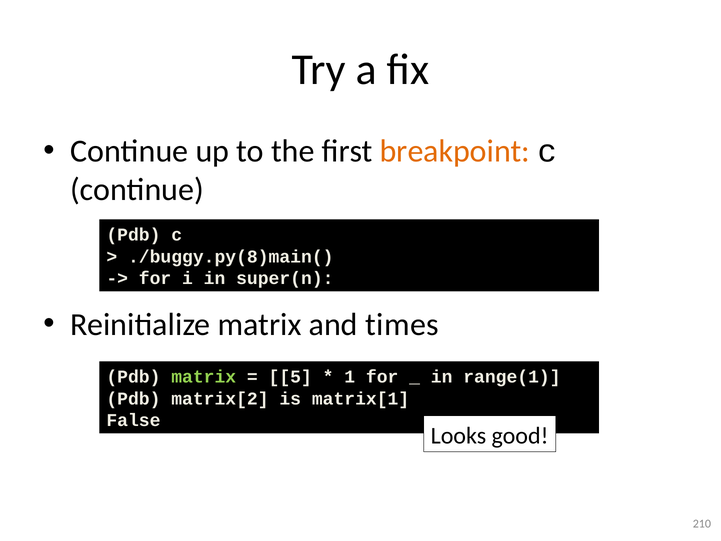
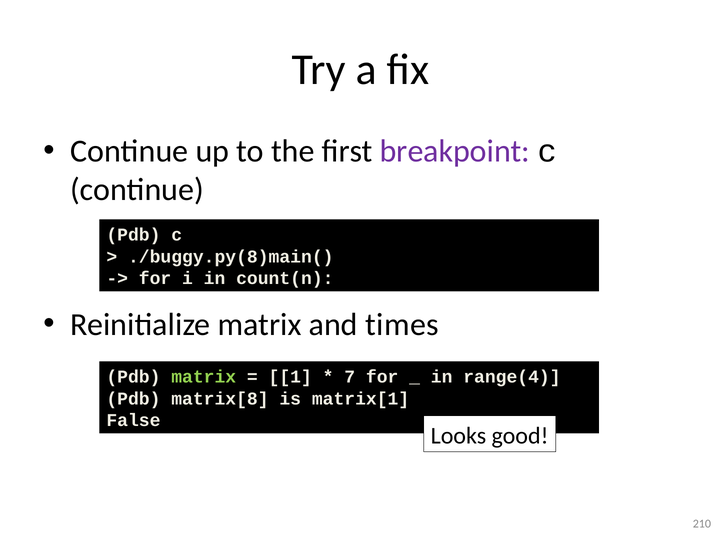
breakpoint colour: orange -> purple
super(n: super(n -> count(n
5: 5 -> 1
1: 1 -> 7
range(1: range(1 -> range(4
matrix[2: matrix[2 -> matrix[8
